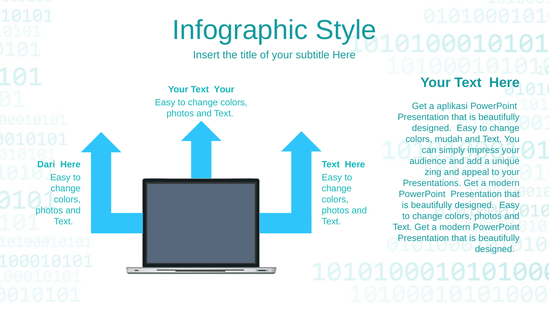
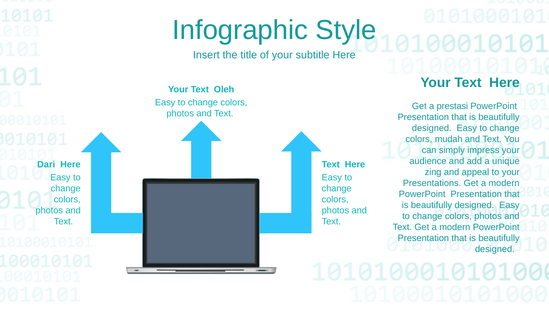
Your Text Your: Your -> Oleh
aplikasi: aplikasi -> prestasi
